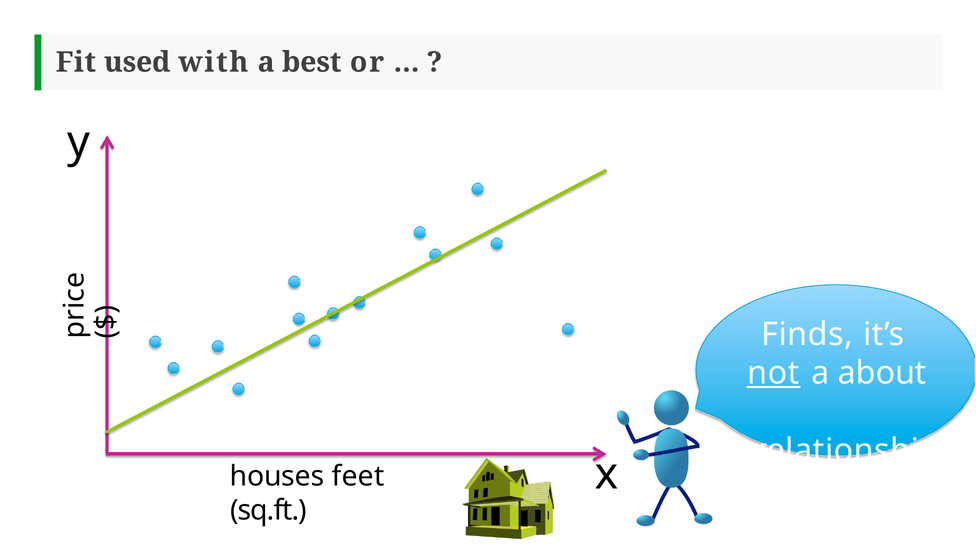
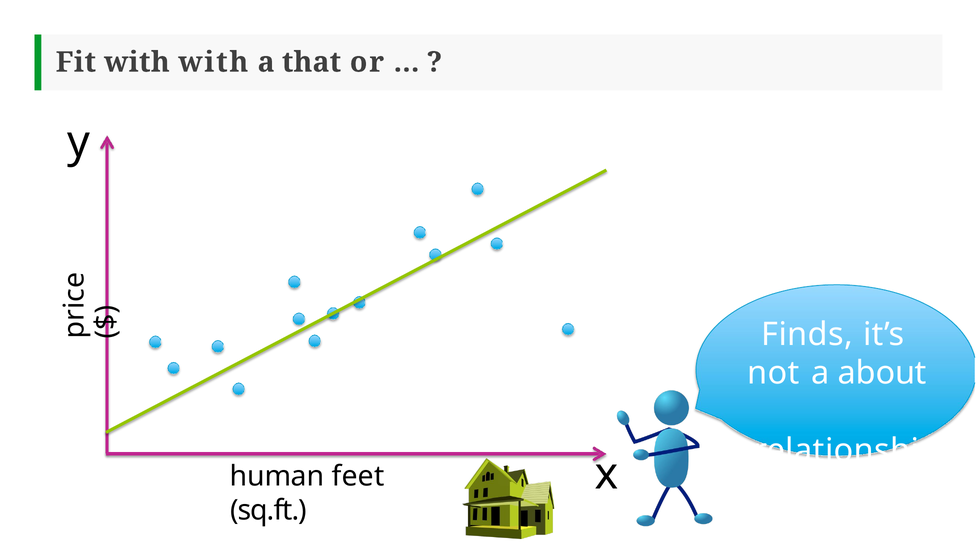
Fit used: used -> with
best: best -> that
not underline: present -> none
houses: houses -> human
